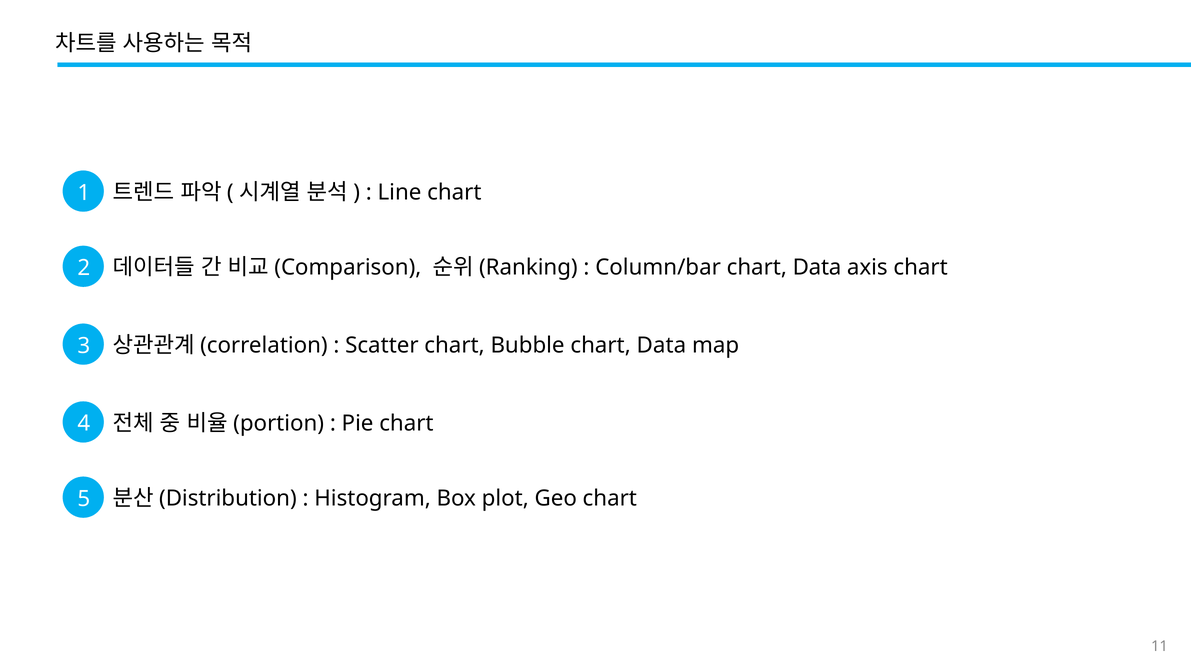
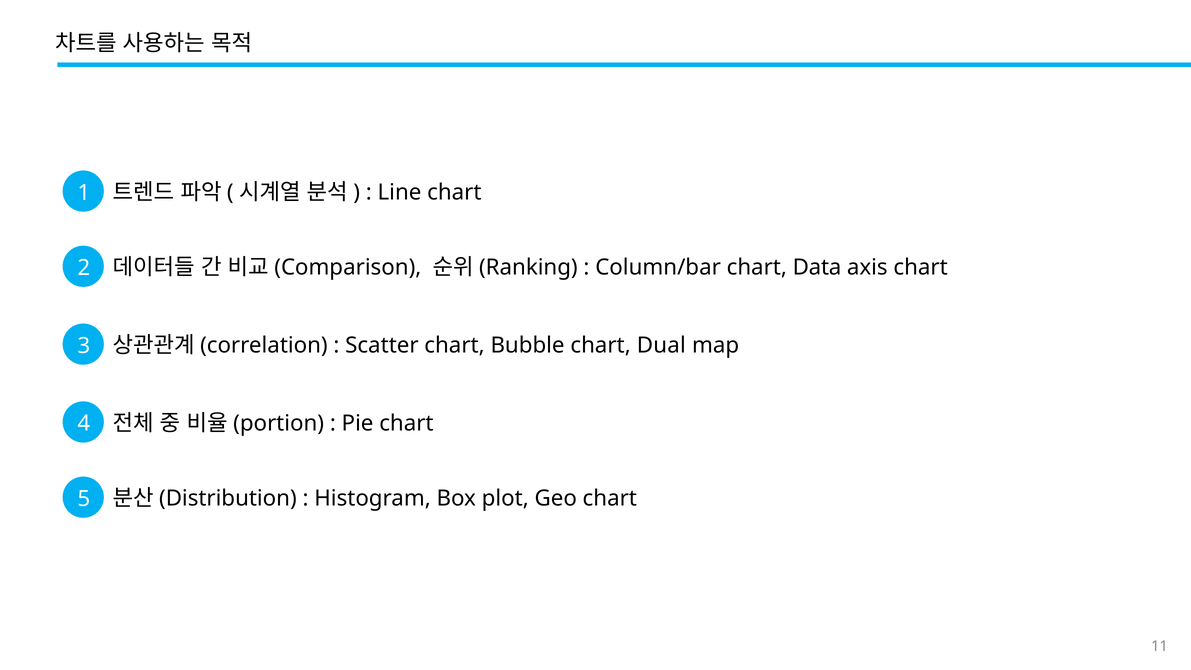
Bubble chart Data: Data -> Dual
